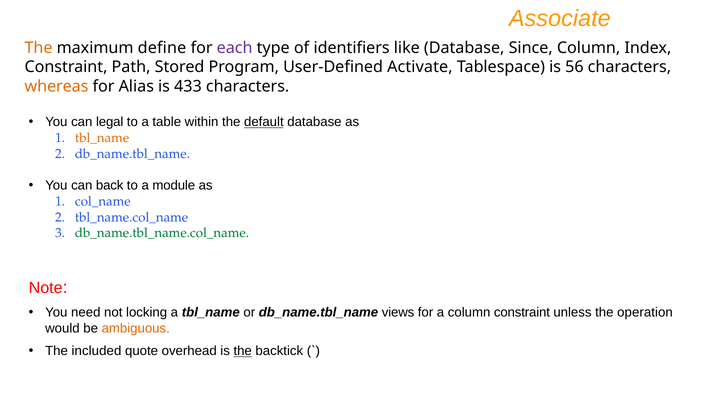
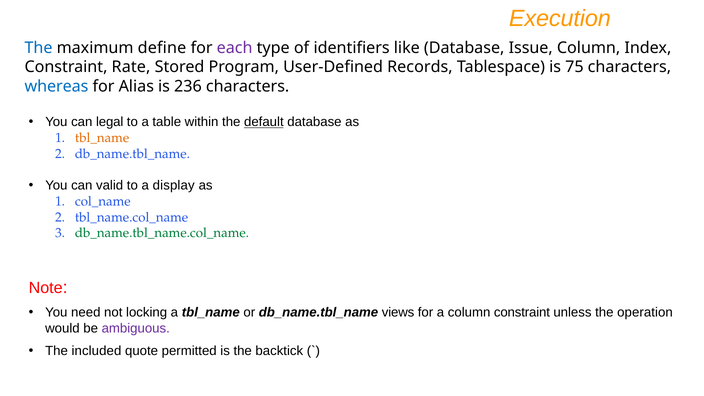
Associate: Associate -> Execution
The at (39, 48) colour: orange -> blue
Since: Since -> Issue
Path: Path -> Rate
Activate: Activate -> Records
56: 56 -> 75
whereas colour: orange -> blue
433: 433 -> 236
back: back -> valid
module: module -> display
ambiguous colour: orange -> purple
overhead: overhead -> permitted
the at (243, 351) underline: present -> none
